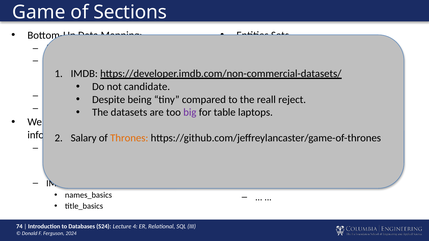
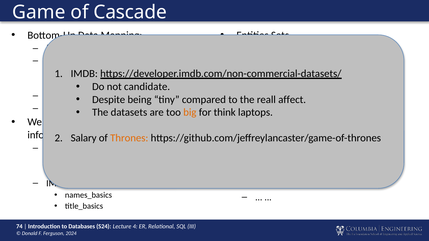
Sections: Sections -> Cascade
reject: reject -> affect
big colour: purple -> orange
table: table -> think
